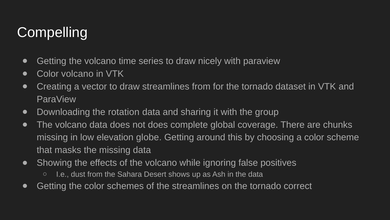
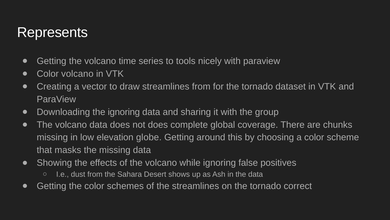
Compelling: Compelling -> Represents
series to draw: draw -> tools
the rotation: rotation -> ignoring
